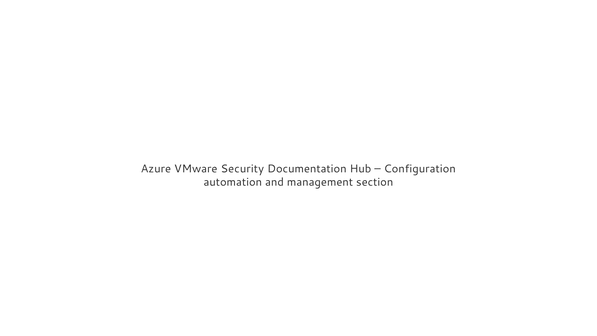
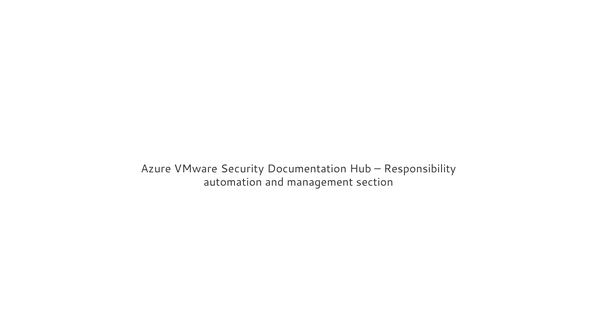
Configuration: Configuration -> Responsibility
